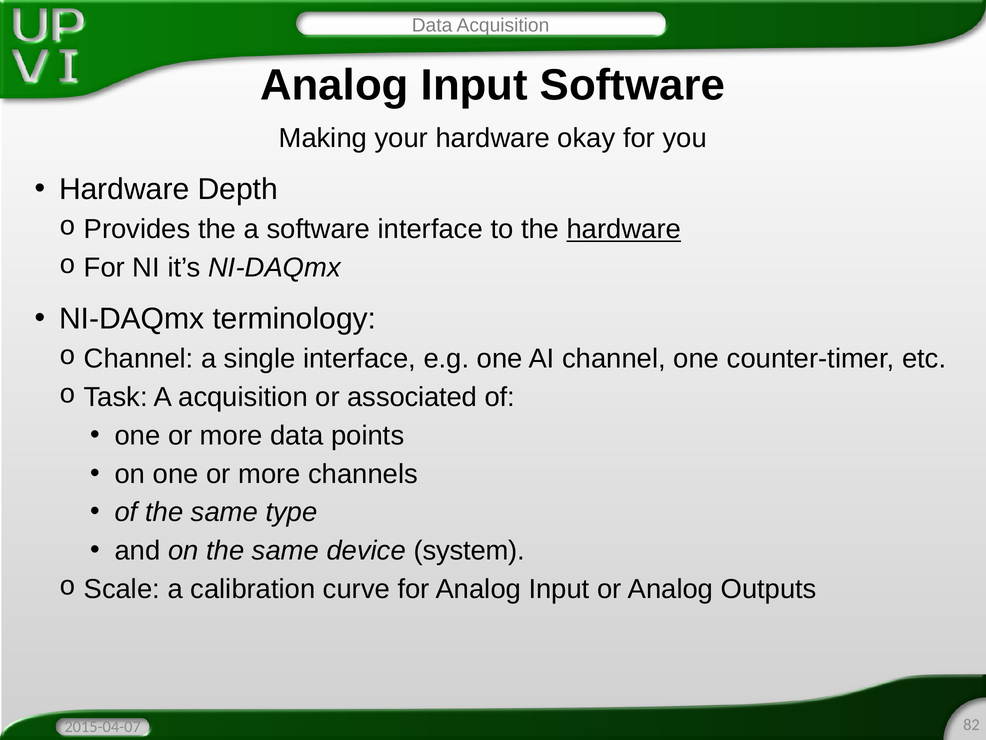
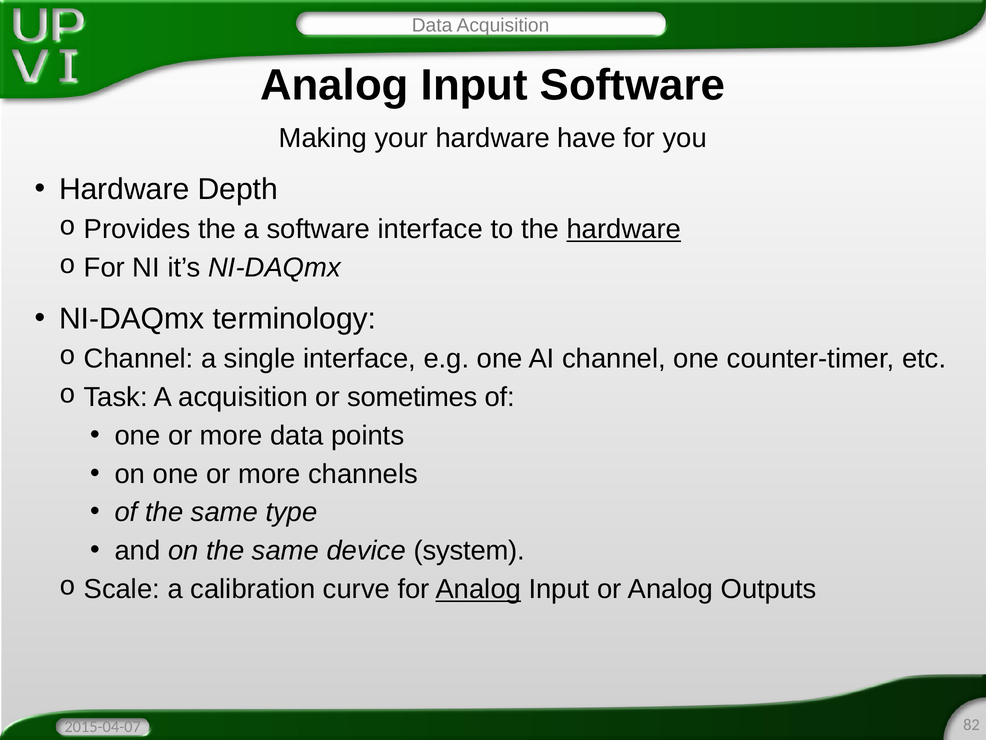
okay: okay -> have
associated: associated -> sometimes
Analog at (478, 589) underline: none -> present
